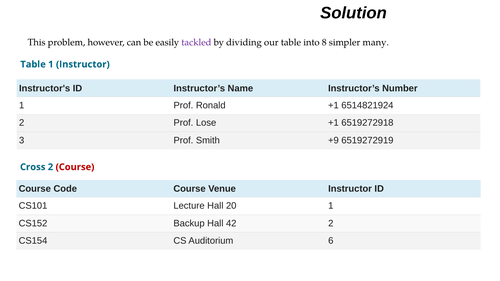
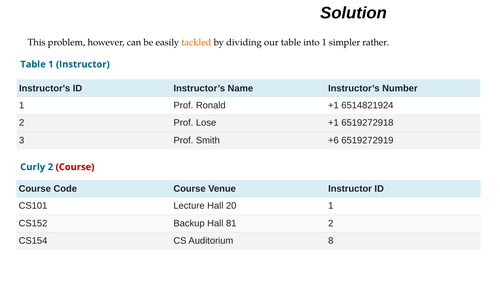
tackled colour: purple -> orange
into 8: 8 -> 1
many: many -> rather
+9: +9 -> +6
Cross: Cross -> Curly
42: 42 -> 81
6: 6 -> 8
